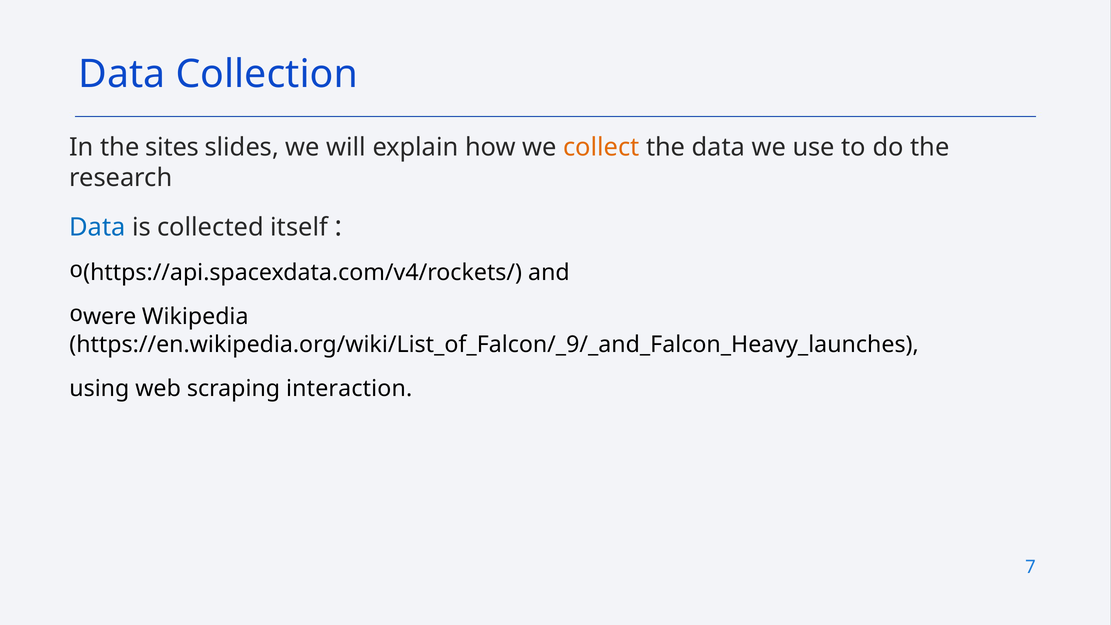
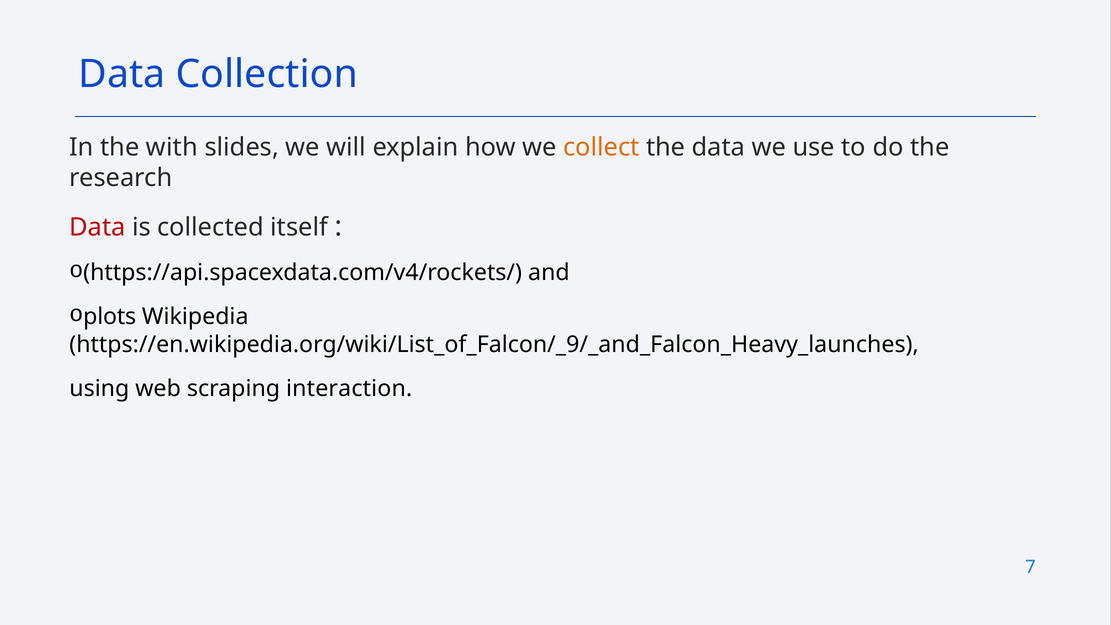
sites: sites -> with
Data at (97, 227) colour: blue -> red
were: were -> plots
